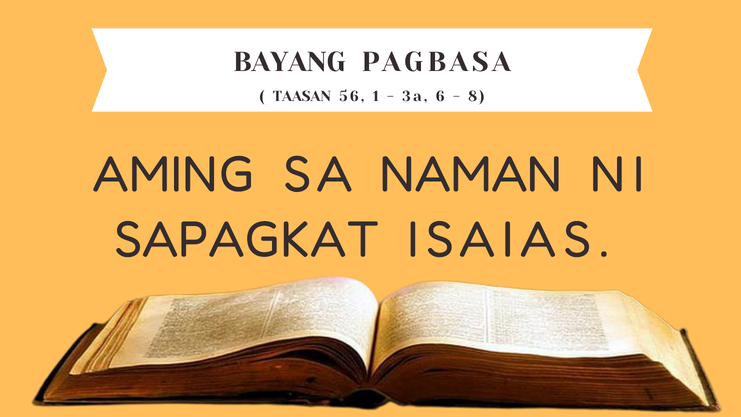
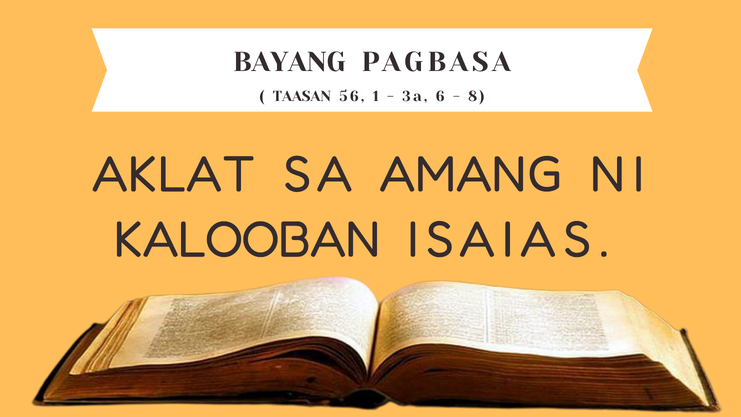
AMING: AMING -> AKLAT
NAMAN: NAMAN -> AMANG
SAPAGKAT: SAPAGKAT -> KALOOBAN
